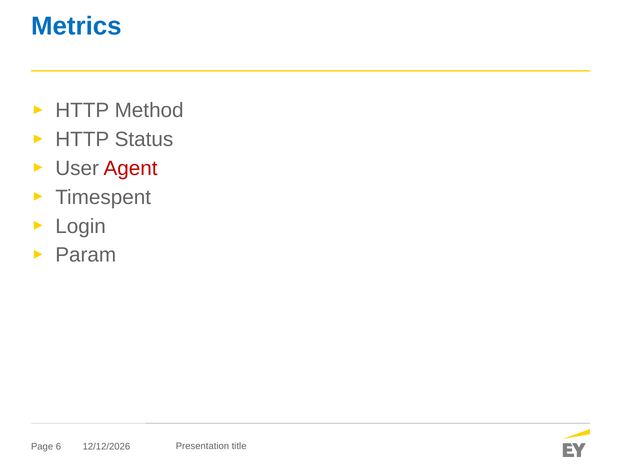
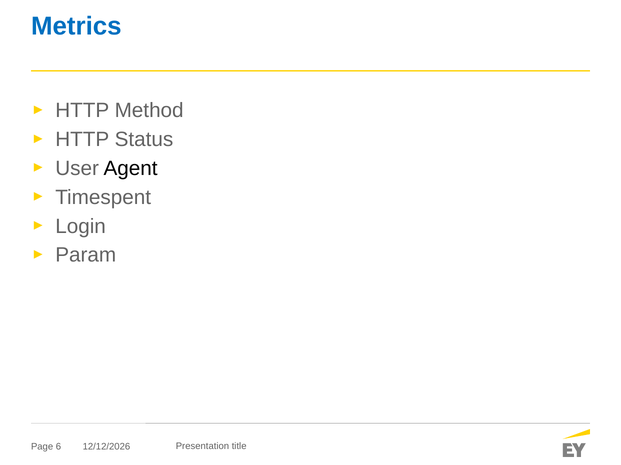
Agent colour: red -> black
